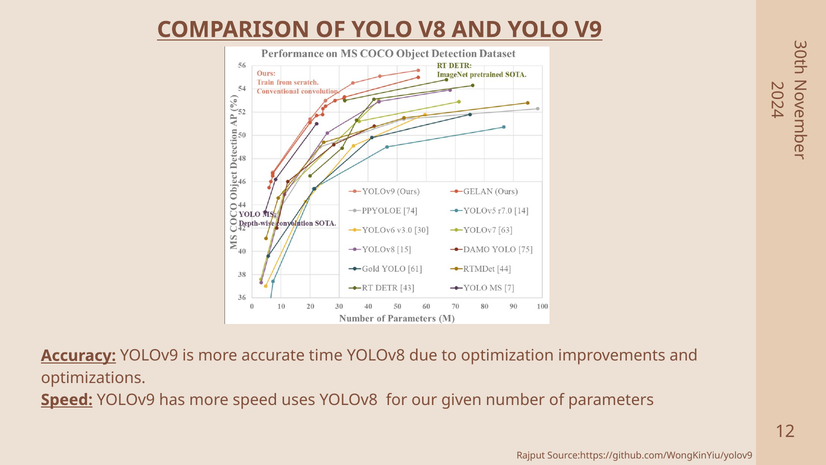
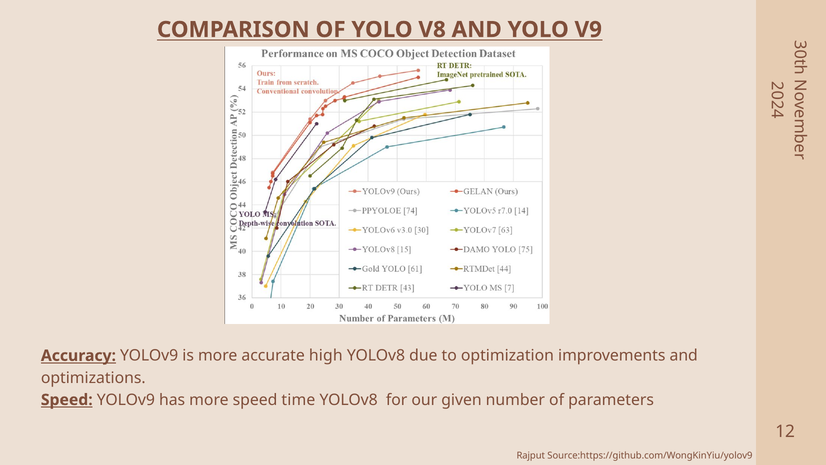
time: time -> high
uses: uses -> time
